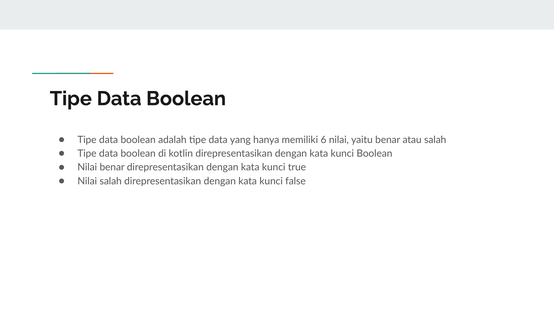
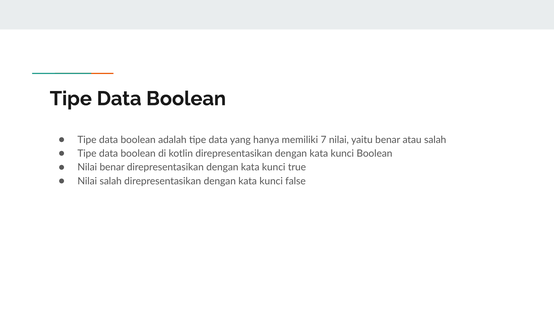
6: 6 -> 7
